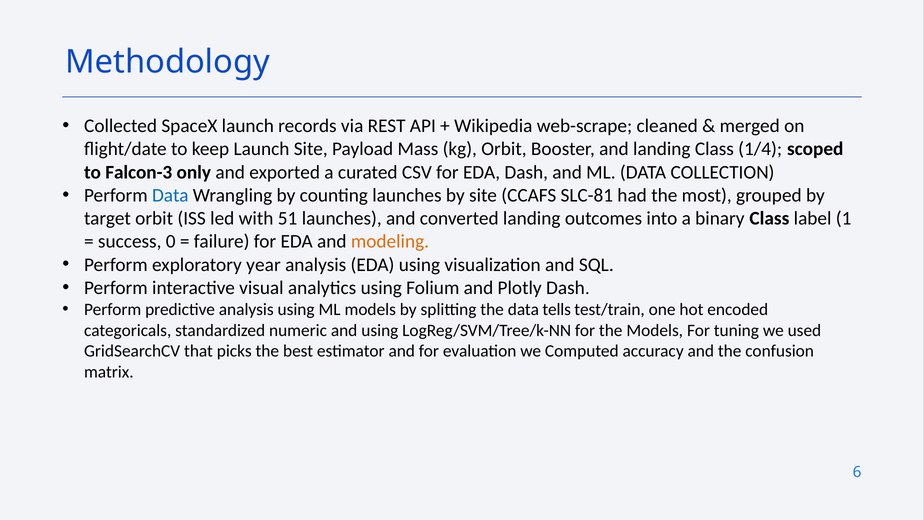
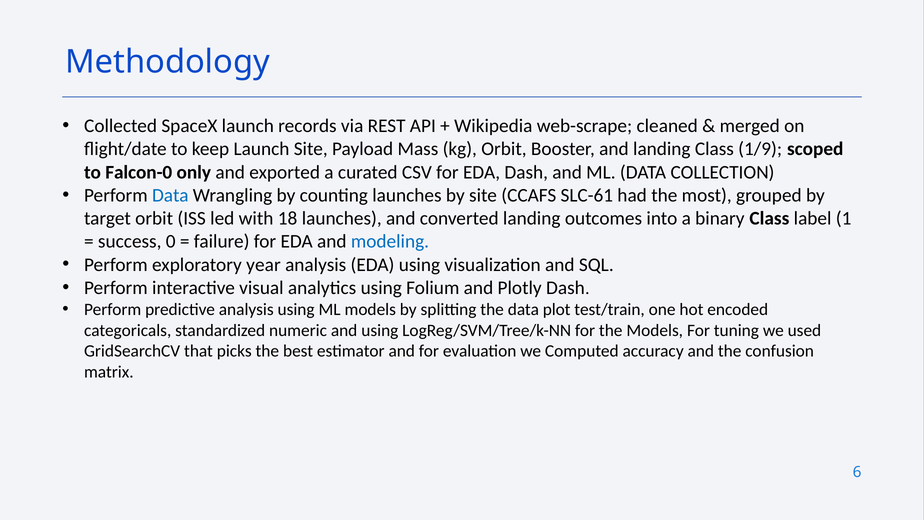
1/4: 1/4 -> 1/9
Falcon-3: Falcon-3 -> Falcon-0
SLC-81: SLC-81 -> SLC-61
51: 51 -> 18
modeling colour: orange -> blue
tells: tells -> plot
